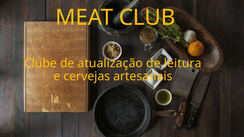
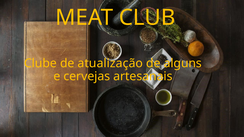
leitura: leitura -> alguns
